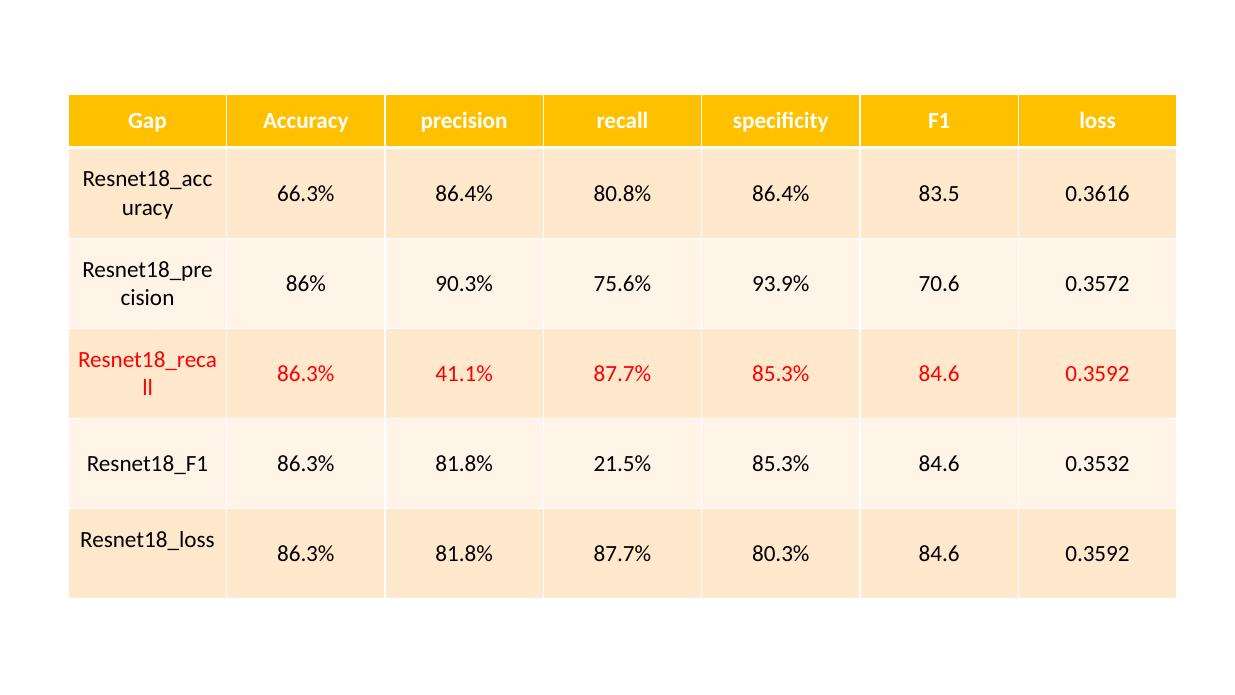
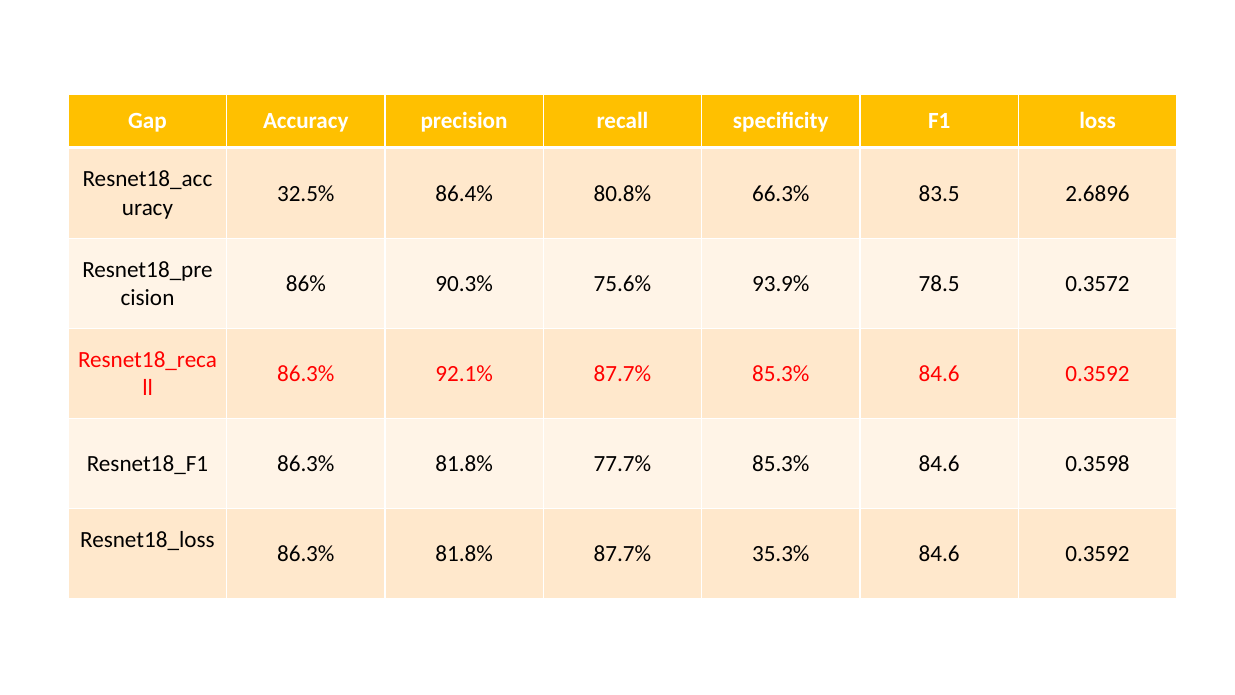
66.3%: 66.3% -> 32.5%
80.8% 86.4%: 86.4% -> 66.3%
0.3616: 0.3616 -> 2.6896
70.6: 70.6 -> 78.5
41.1%: 41.1% -> 92.1%
21.5%: 21.5% -> 77.7%
0.3532: 0.3532 -> 0.3598
80.3%: 80.3% -> 35.3%
